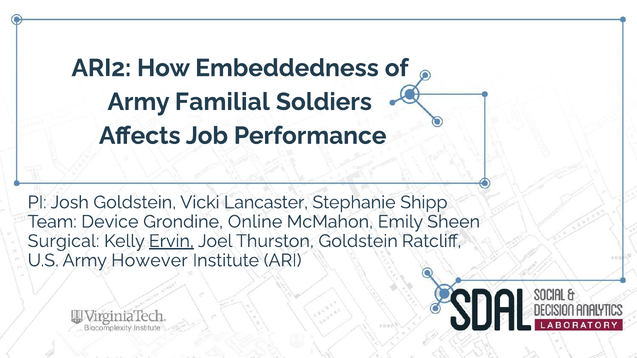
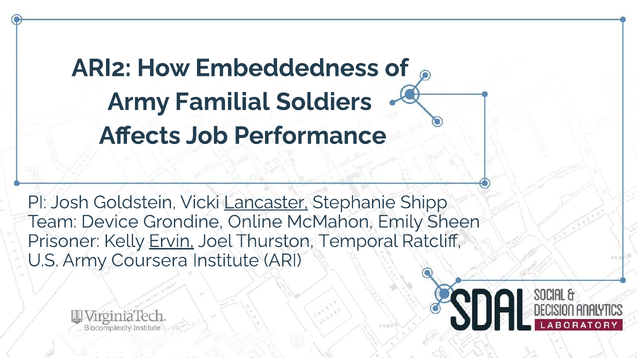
Lancaster underline: none -> present
Surgical: Surgical -> Prisoner
Thurston Goldstein: Goldstein -> Temporal
However: However -> Coursera
